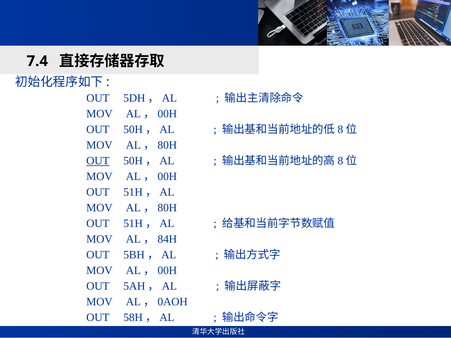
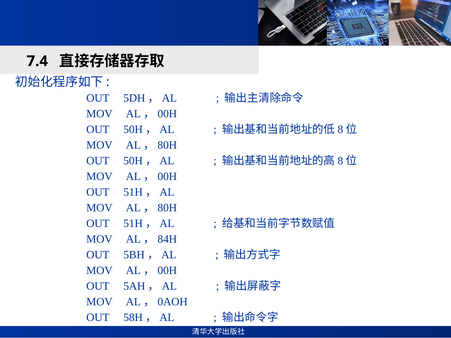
OUT at (98, 161) underline: present -> none
